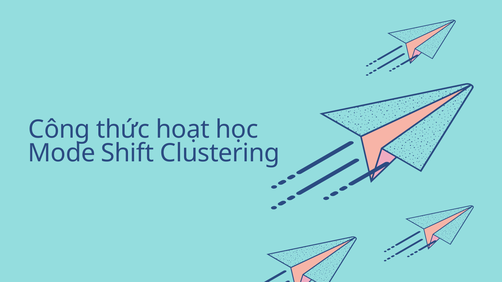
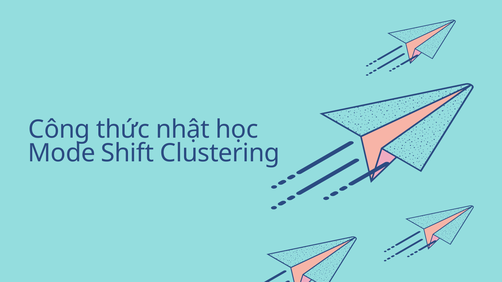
hoạt: hoạt -> nhật
